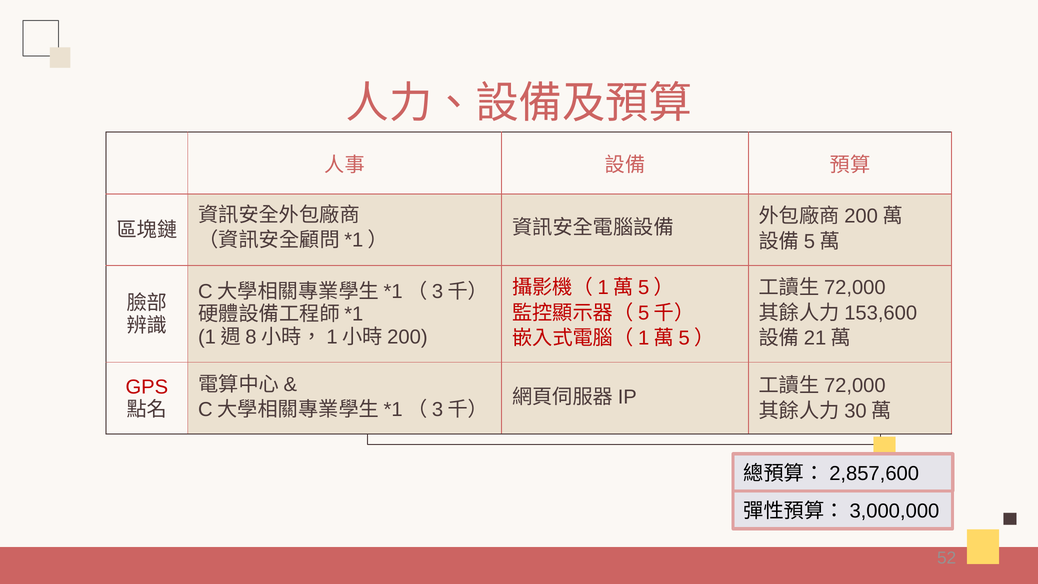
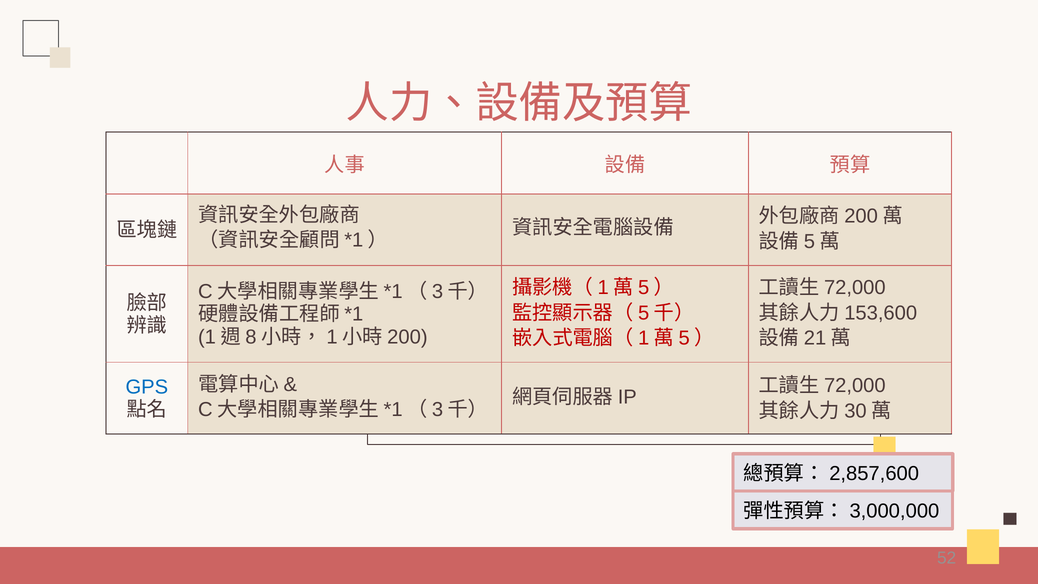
GPS colour: red -> blue
